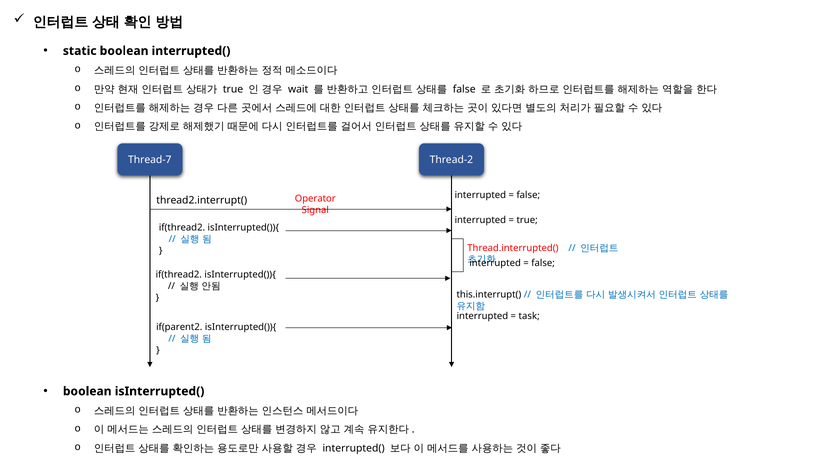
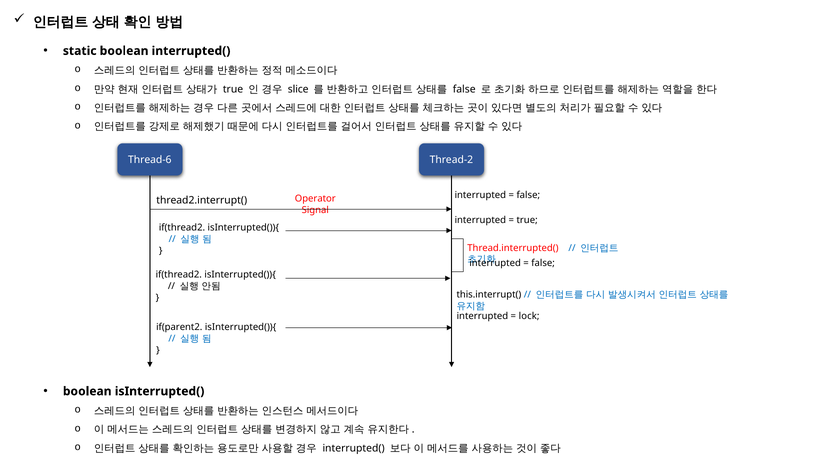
wait: wait -> slice
Thread-7: Thread-7 -> Thread-6
task: task -> lock
